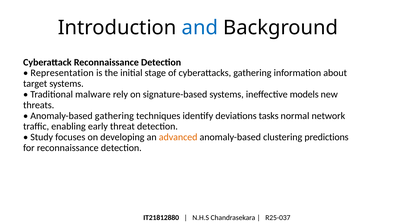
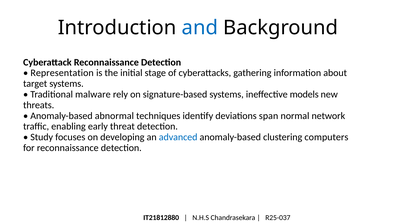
Anomaly-based gathering: gathering -> abnormal
tasks: tasks -> span
advanced colour: orange -> blue
predictions: predictions -> computers
